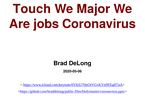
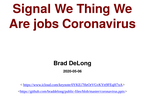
Touch: Touch -> Signal
Major: Major -> Thing
